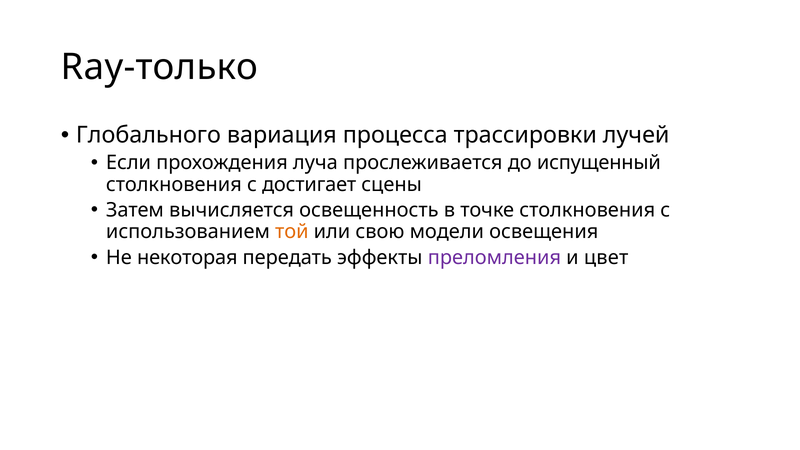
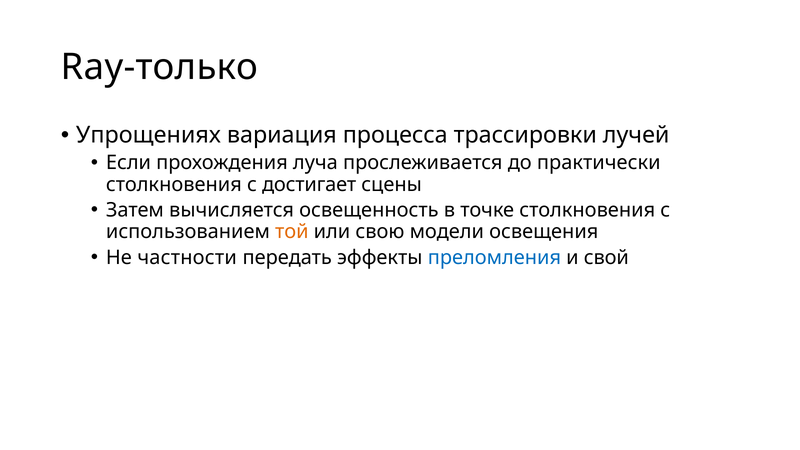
Глобального: Глобального -> Упрощениях
испущенный: испущенный -> практически
некоторая: некоторая -> частности
преломления colour: purple -> blue
цвет: цвет -> свой
